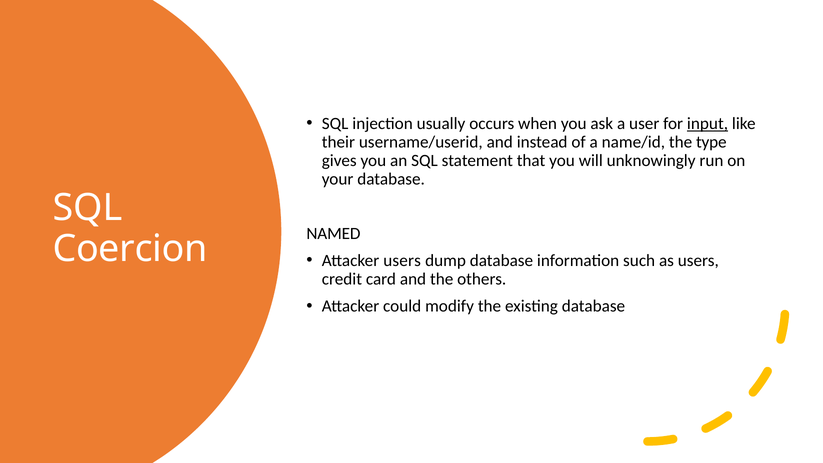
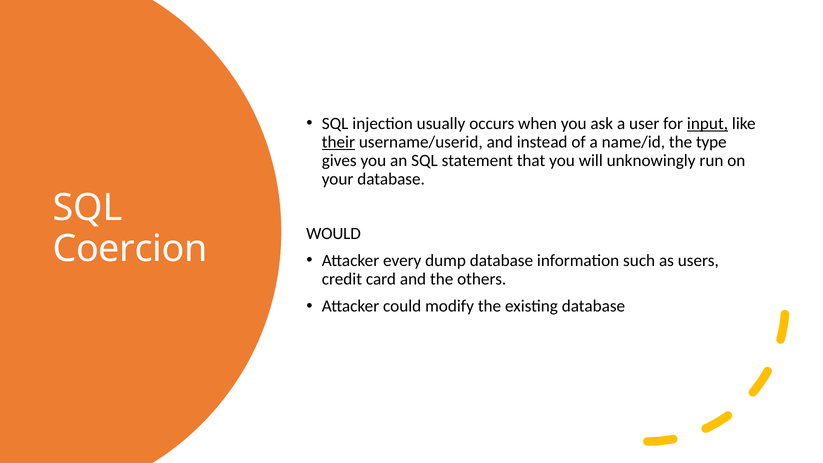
their underline: none -> present
NAMED: NAMED -> WOULD
Attacker users: users -> every
